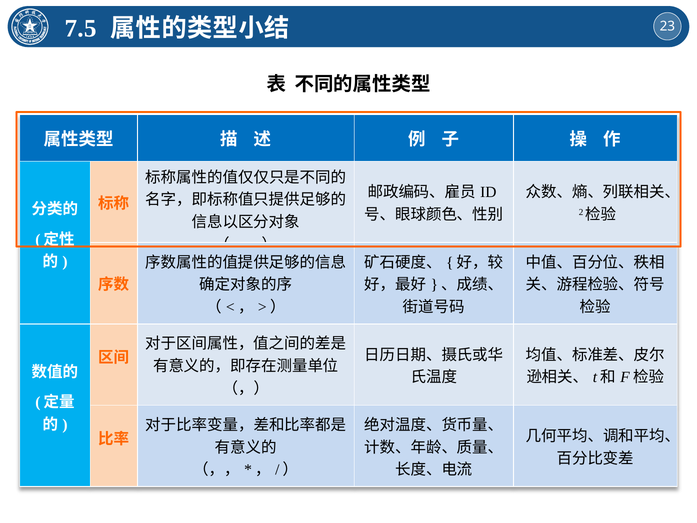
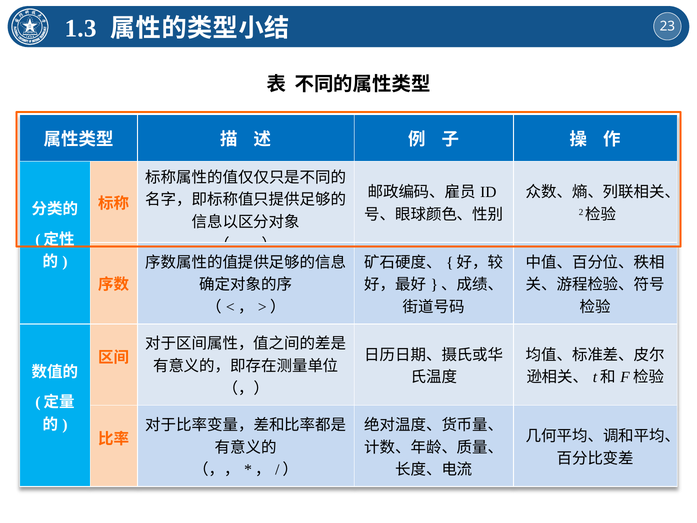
7.5: 7.5 -> 1.3
